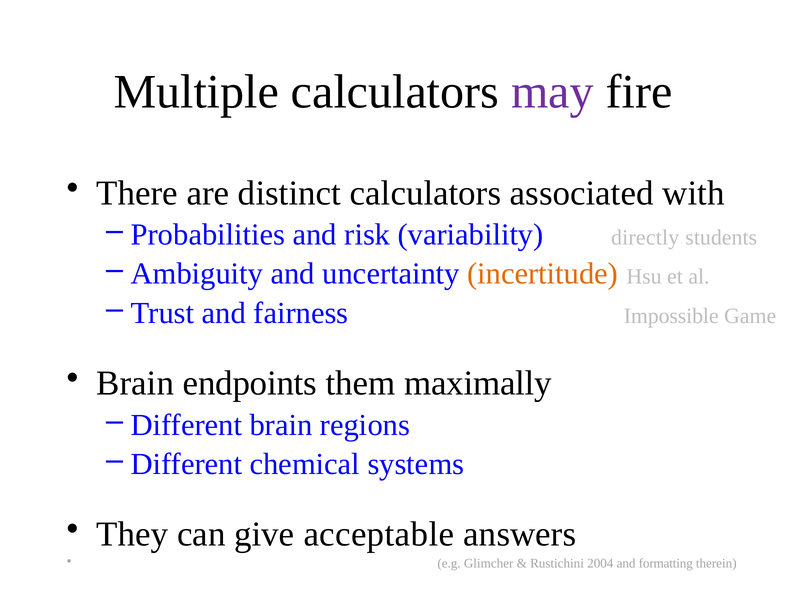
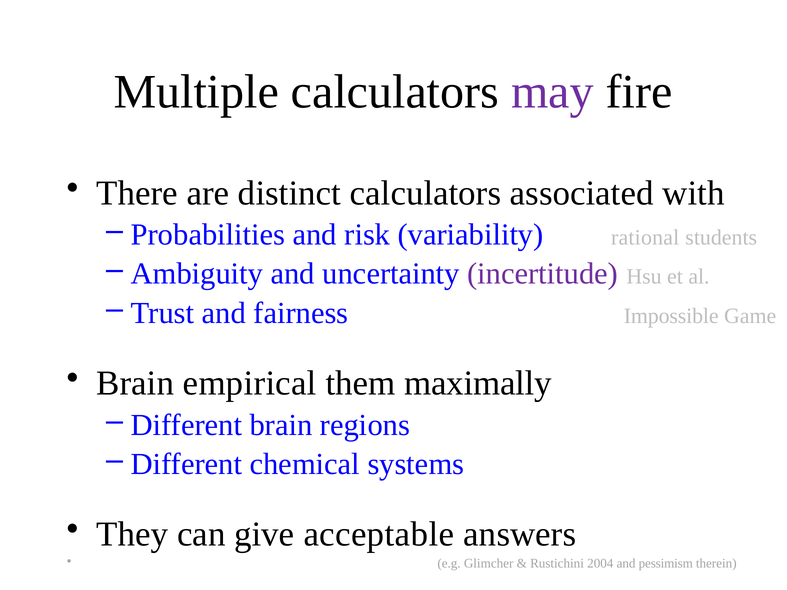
directly: directly -> rational
incertitude colour: orange -> purple
endpoints: endpoints -> empirical
formatting: formatting -> pessimism
